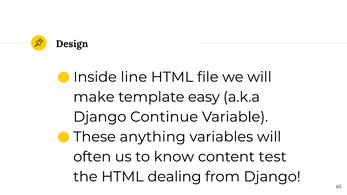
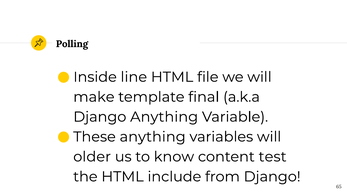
Design: Design -> Polling
easy: easy -> final
Django Continue: Continue -> Anything
often: often -> older
dealing: dealing -> include
